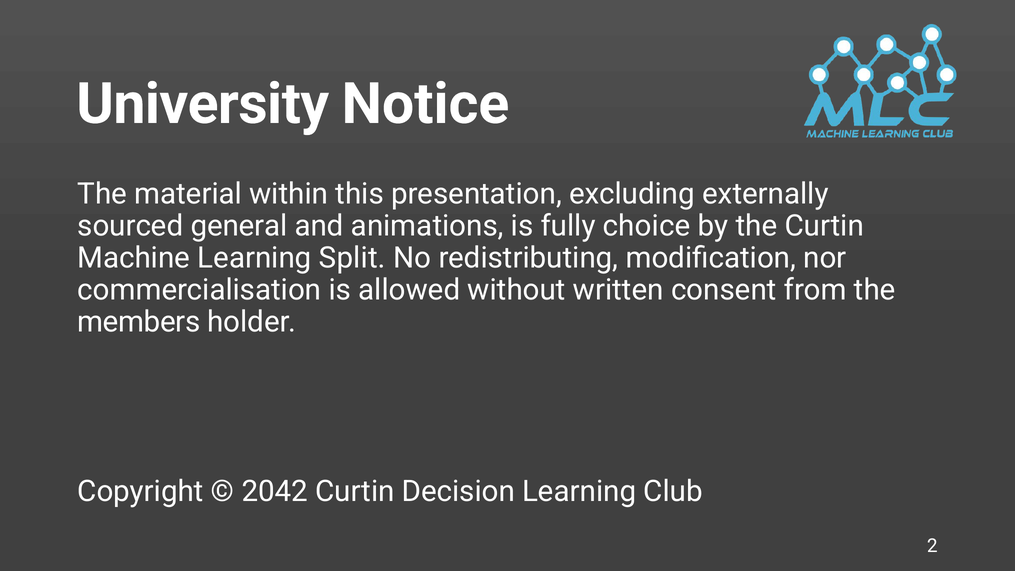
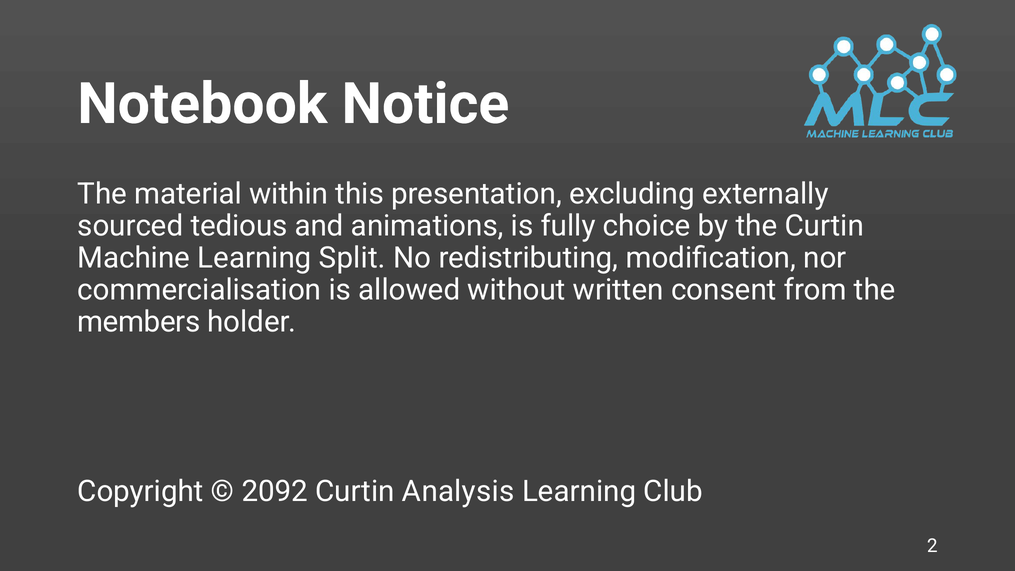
University: University -> Notebook
general: general -> tedious
2042: 2042 -> 2092
Decision: Decision -> Analysis
